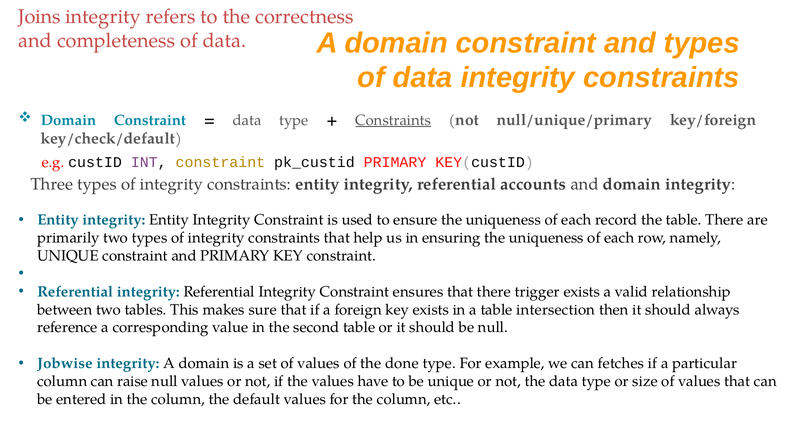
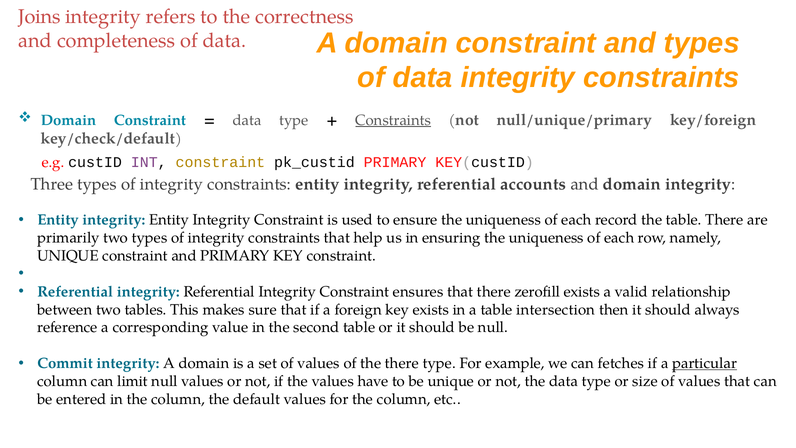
trigger: trigger -> zerofill
Jobwise: Jobwise -> Commit
the done: done -> there
particular underline: none -> present
raise: raise -> limit
